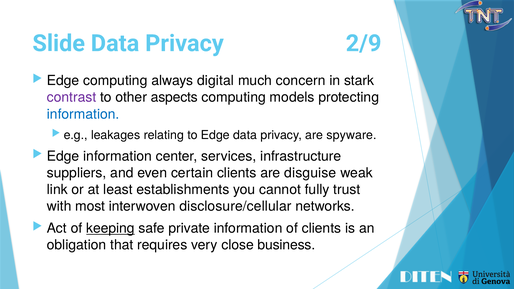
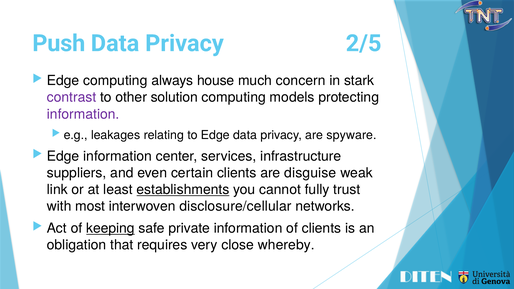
Slide: Slide -> Push
2/9: 2/9 -> 2/5
digital: digital -> house
aspects: aspects -> solution
information at (83, 114) colour: blue -> purple
establishments underline: none -> present
business: business -> whereby
